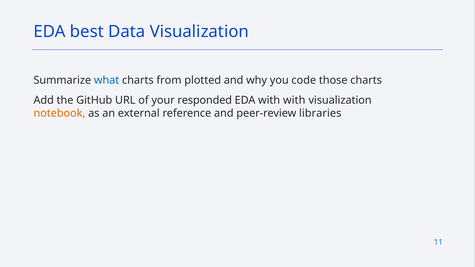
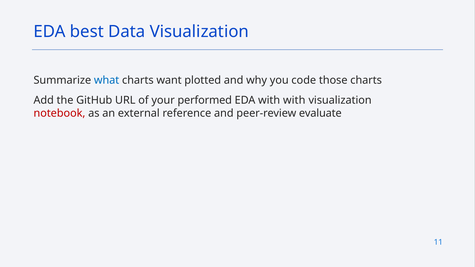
from: from -> want
responded: responded -> performed
notebook colour: orange -> red
libraries: libraries -> evaluate
